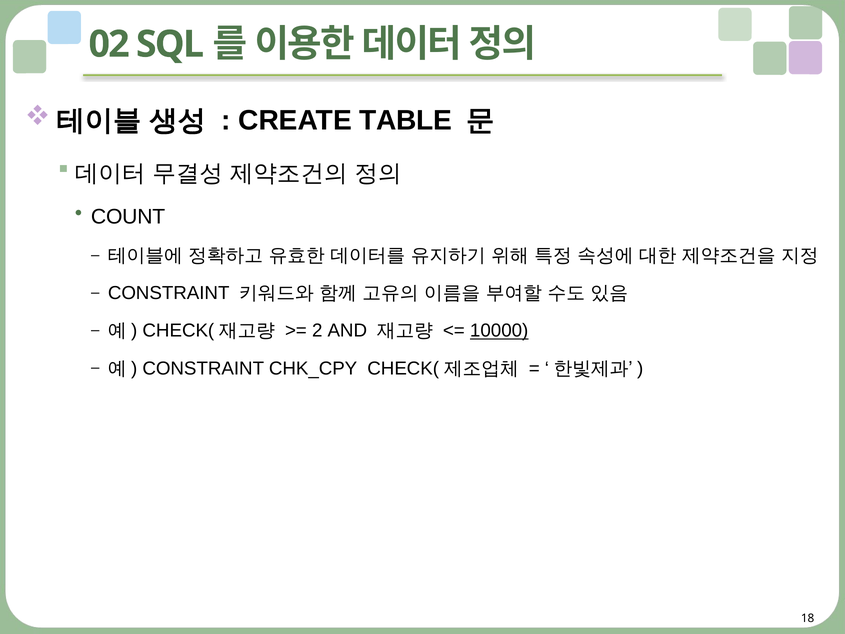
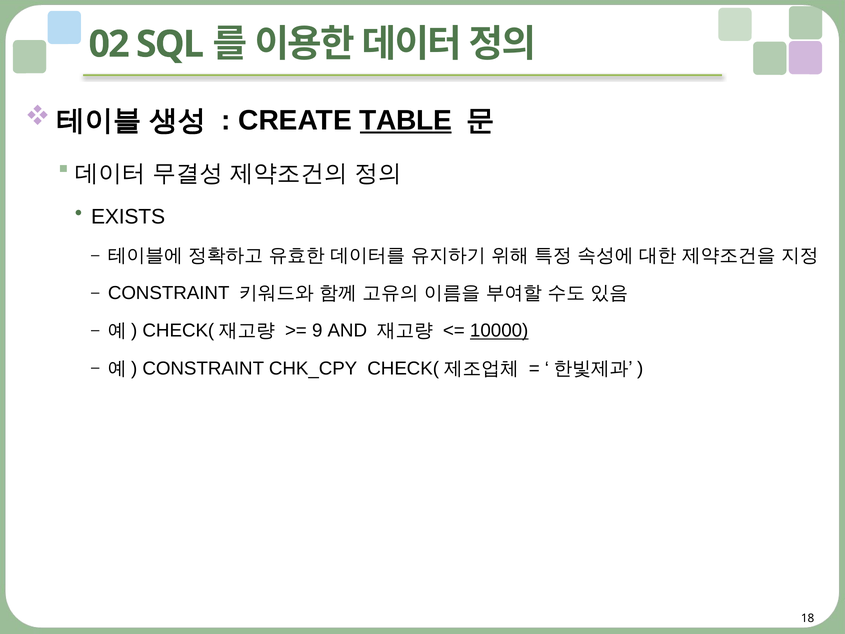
TABLE underline: none -> present
COUNT: COUNT -> EXISTS
2: 2 -> 9
